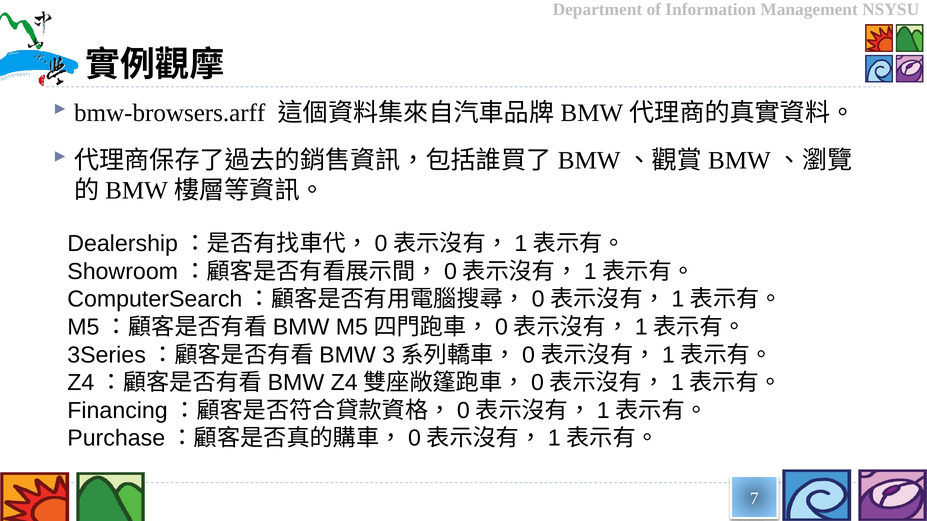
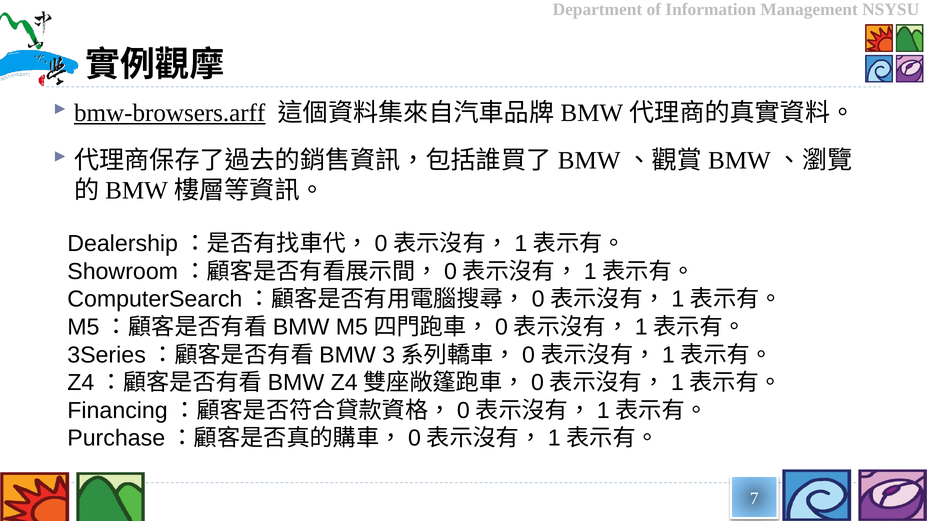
bmw-browsers.arff underline: none -> present
